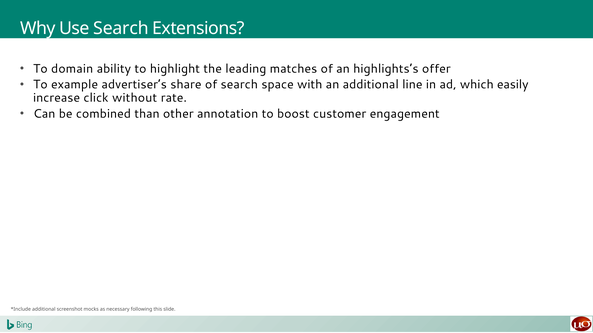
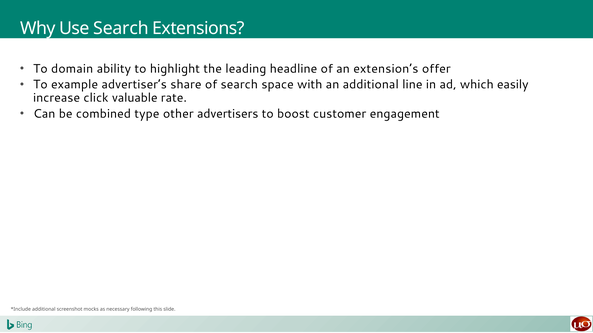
matches: matches -> headline
highlights’s: highlights’s -> extension’s
without: without -> valuable
than: than -> type
annotation: annotation -> advertisers
